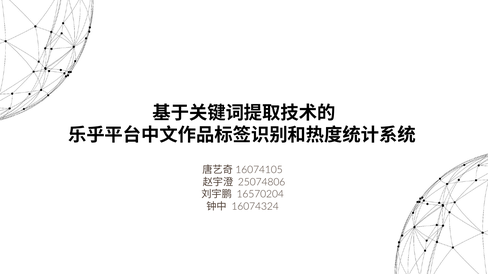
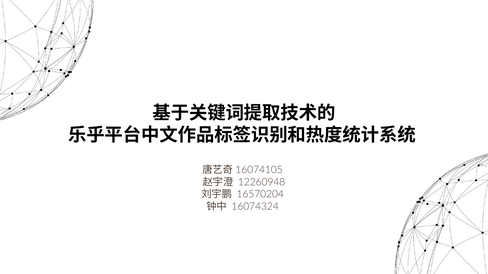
25074806: 25074806 -> 12260948
